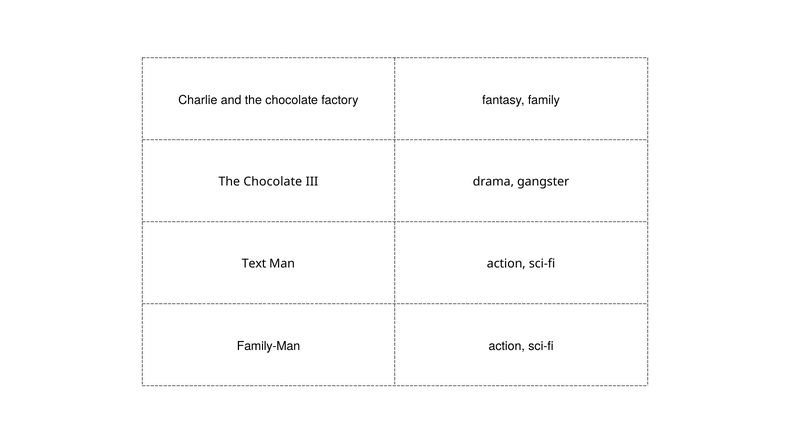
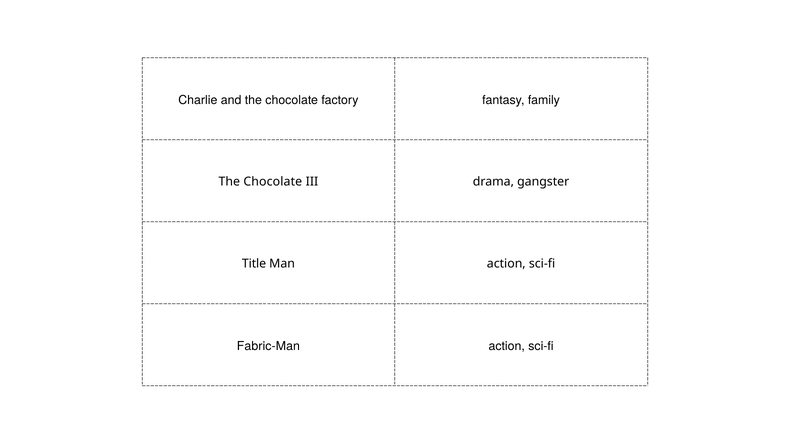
Text: Text -> Title
Family-Man: Family-Man -> Fabric-Man
